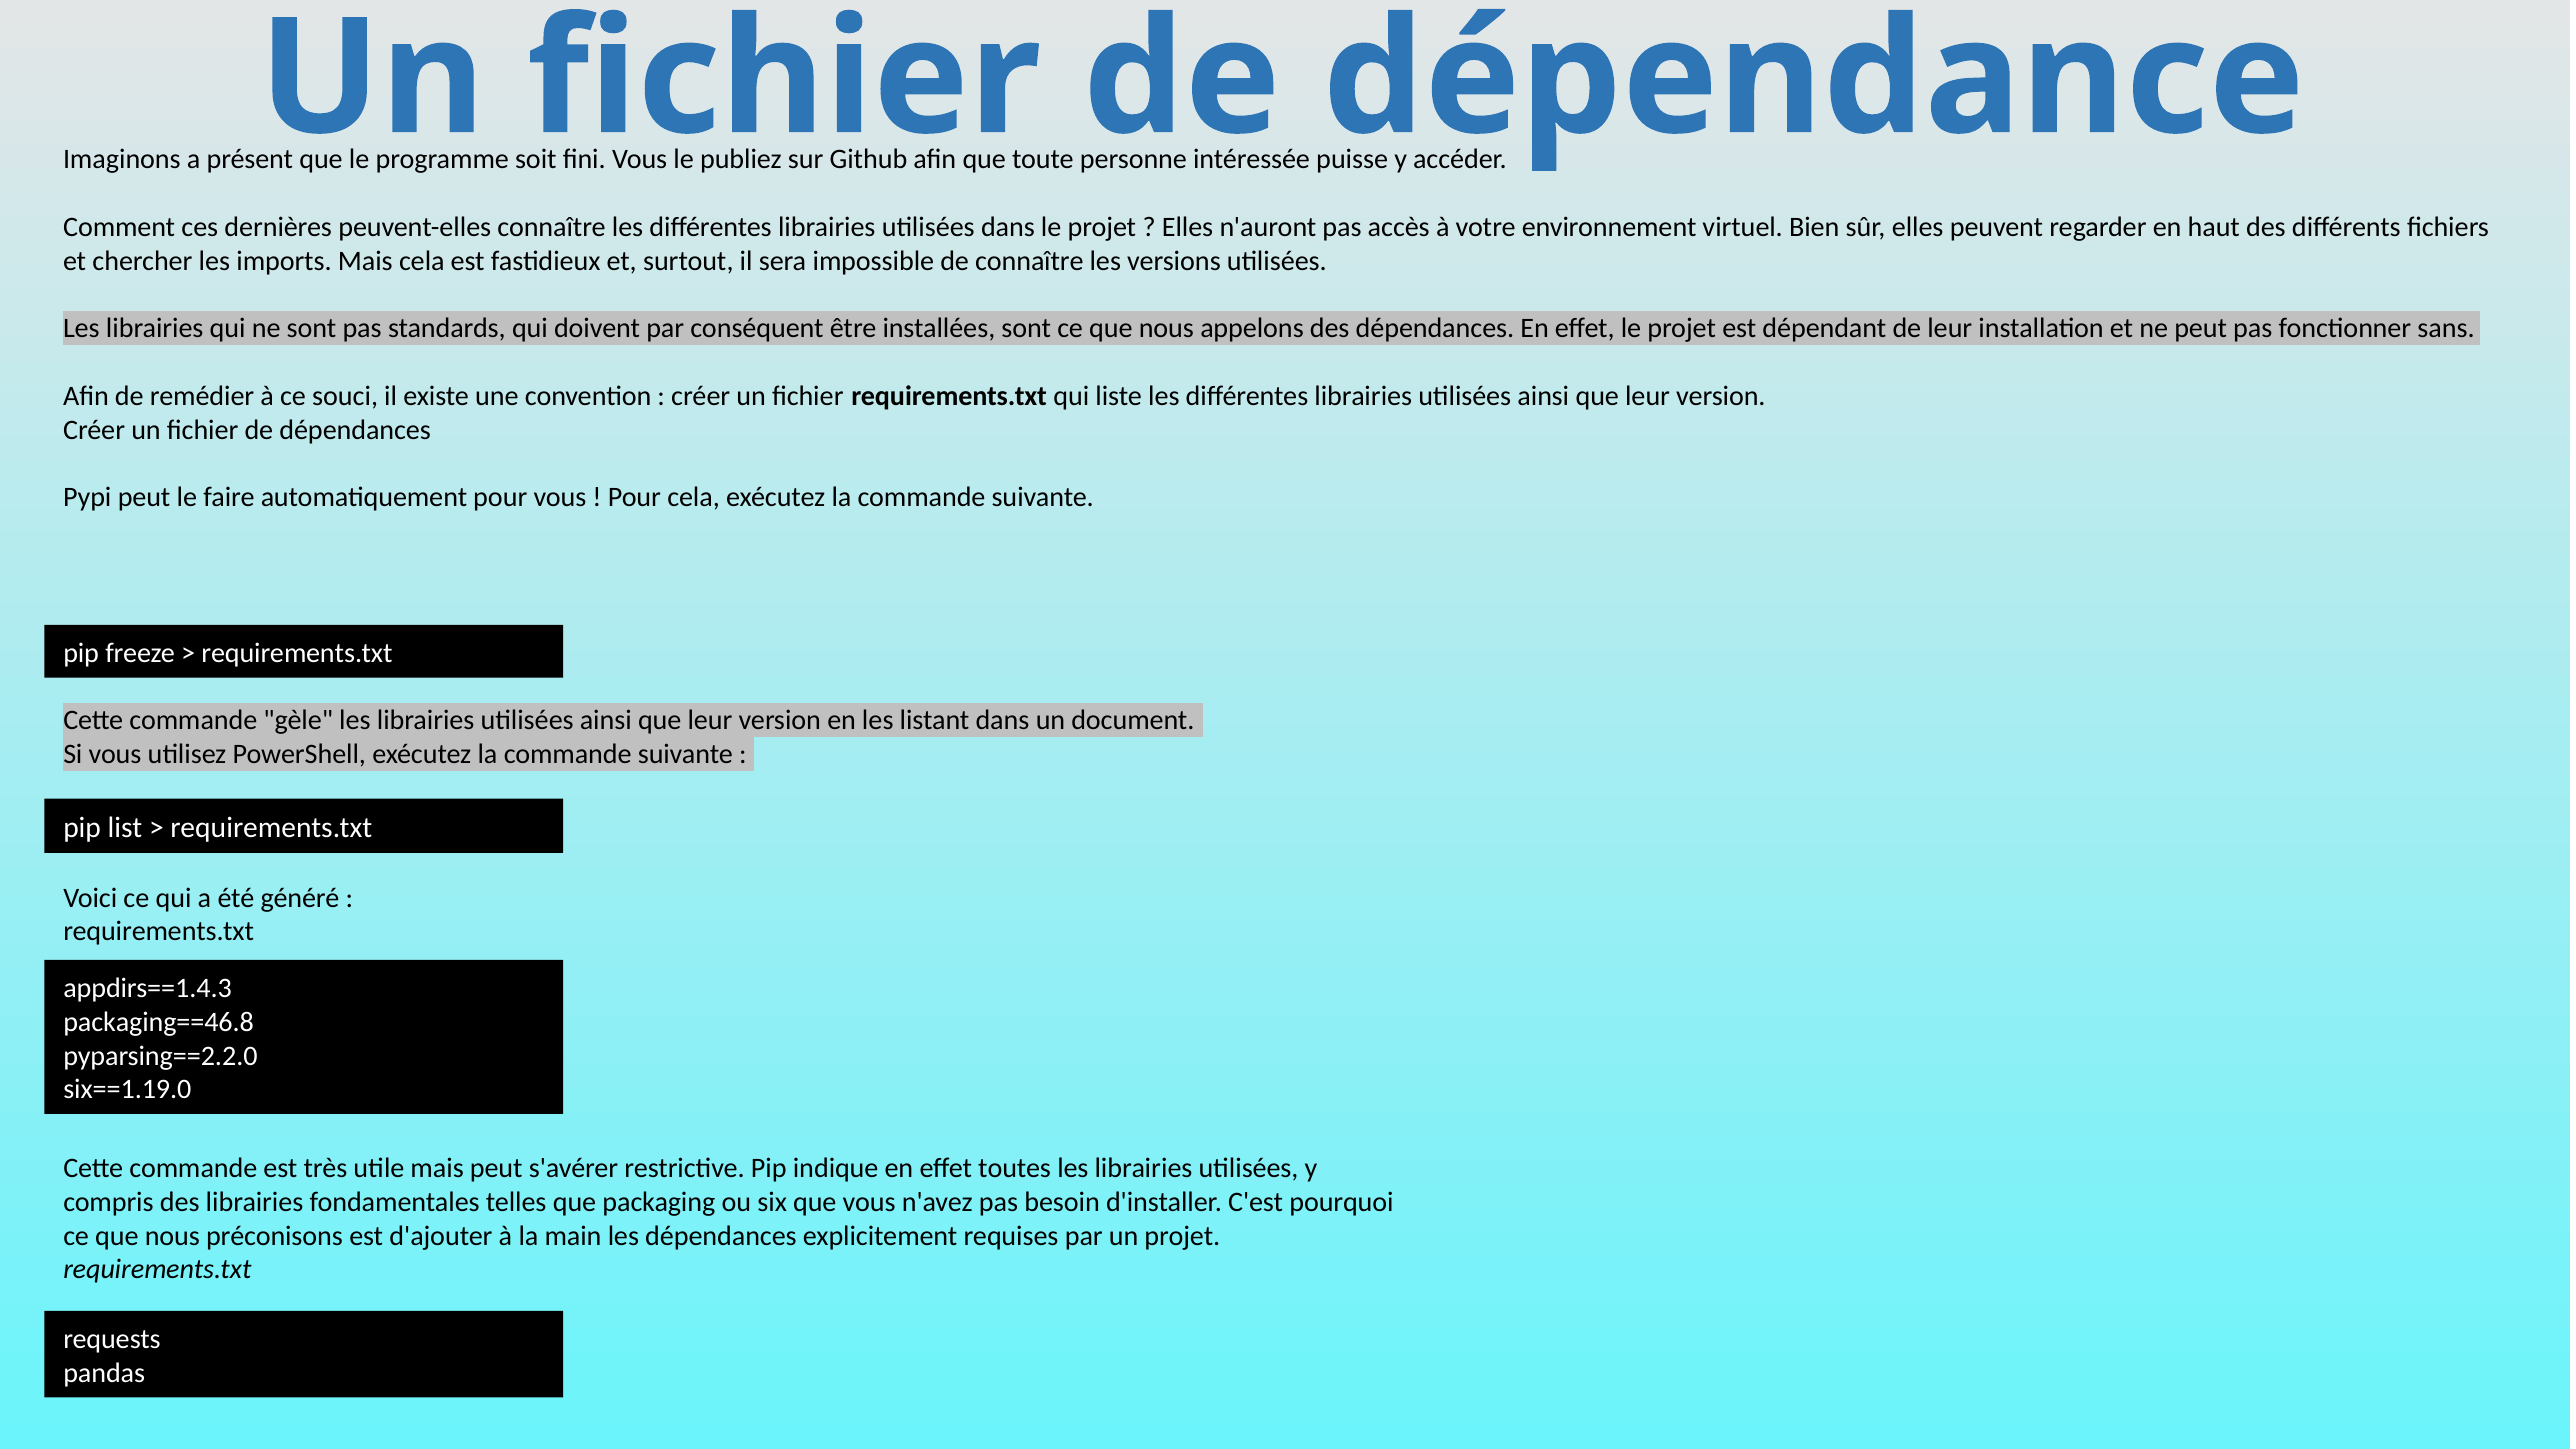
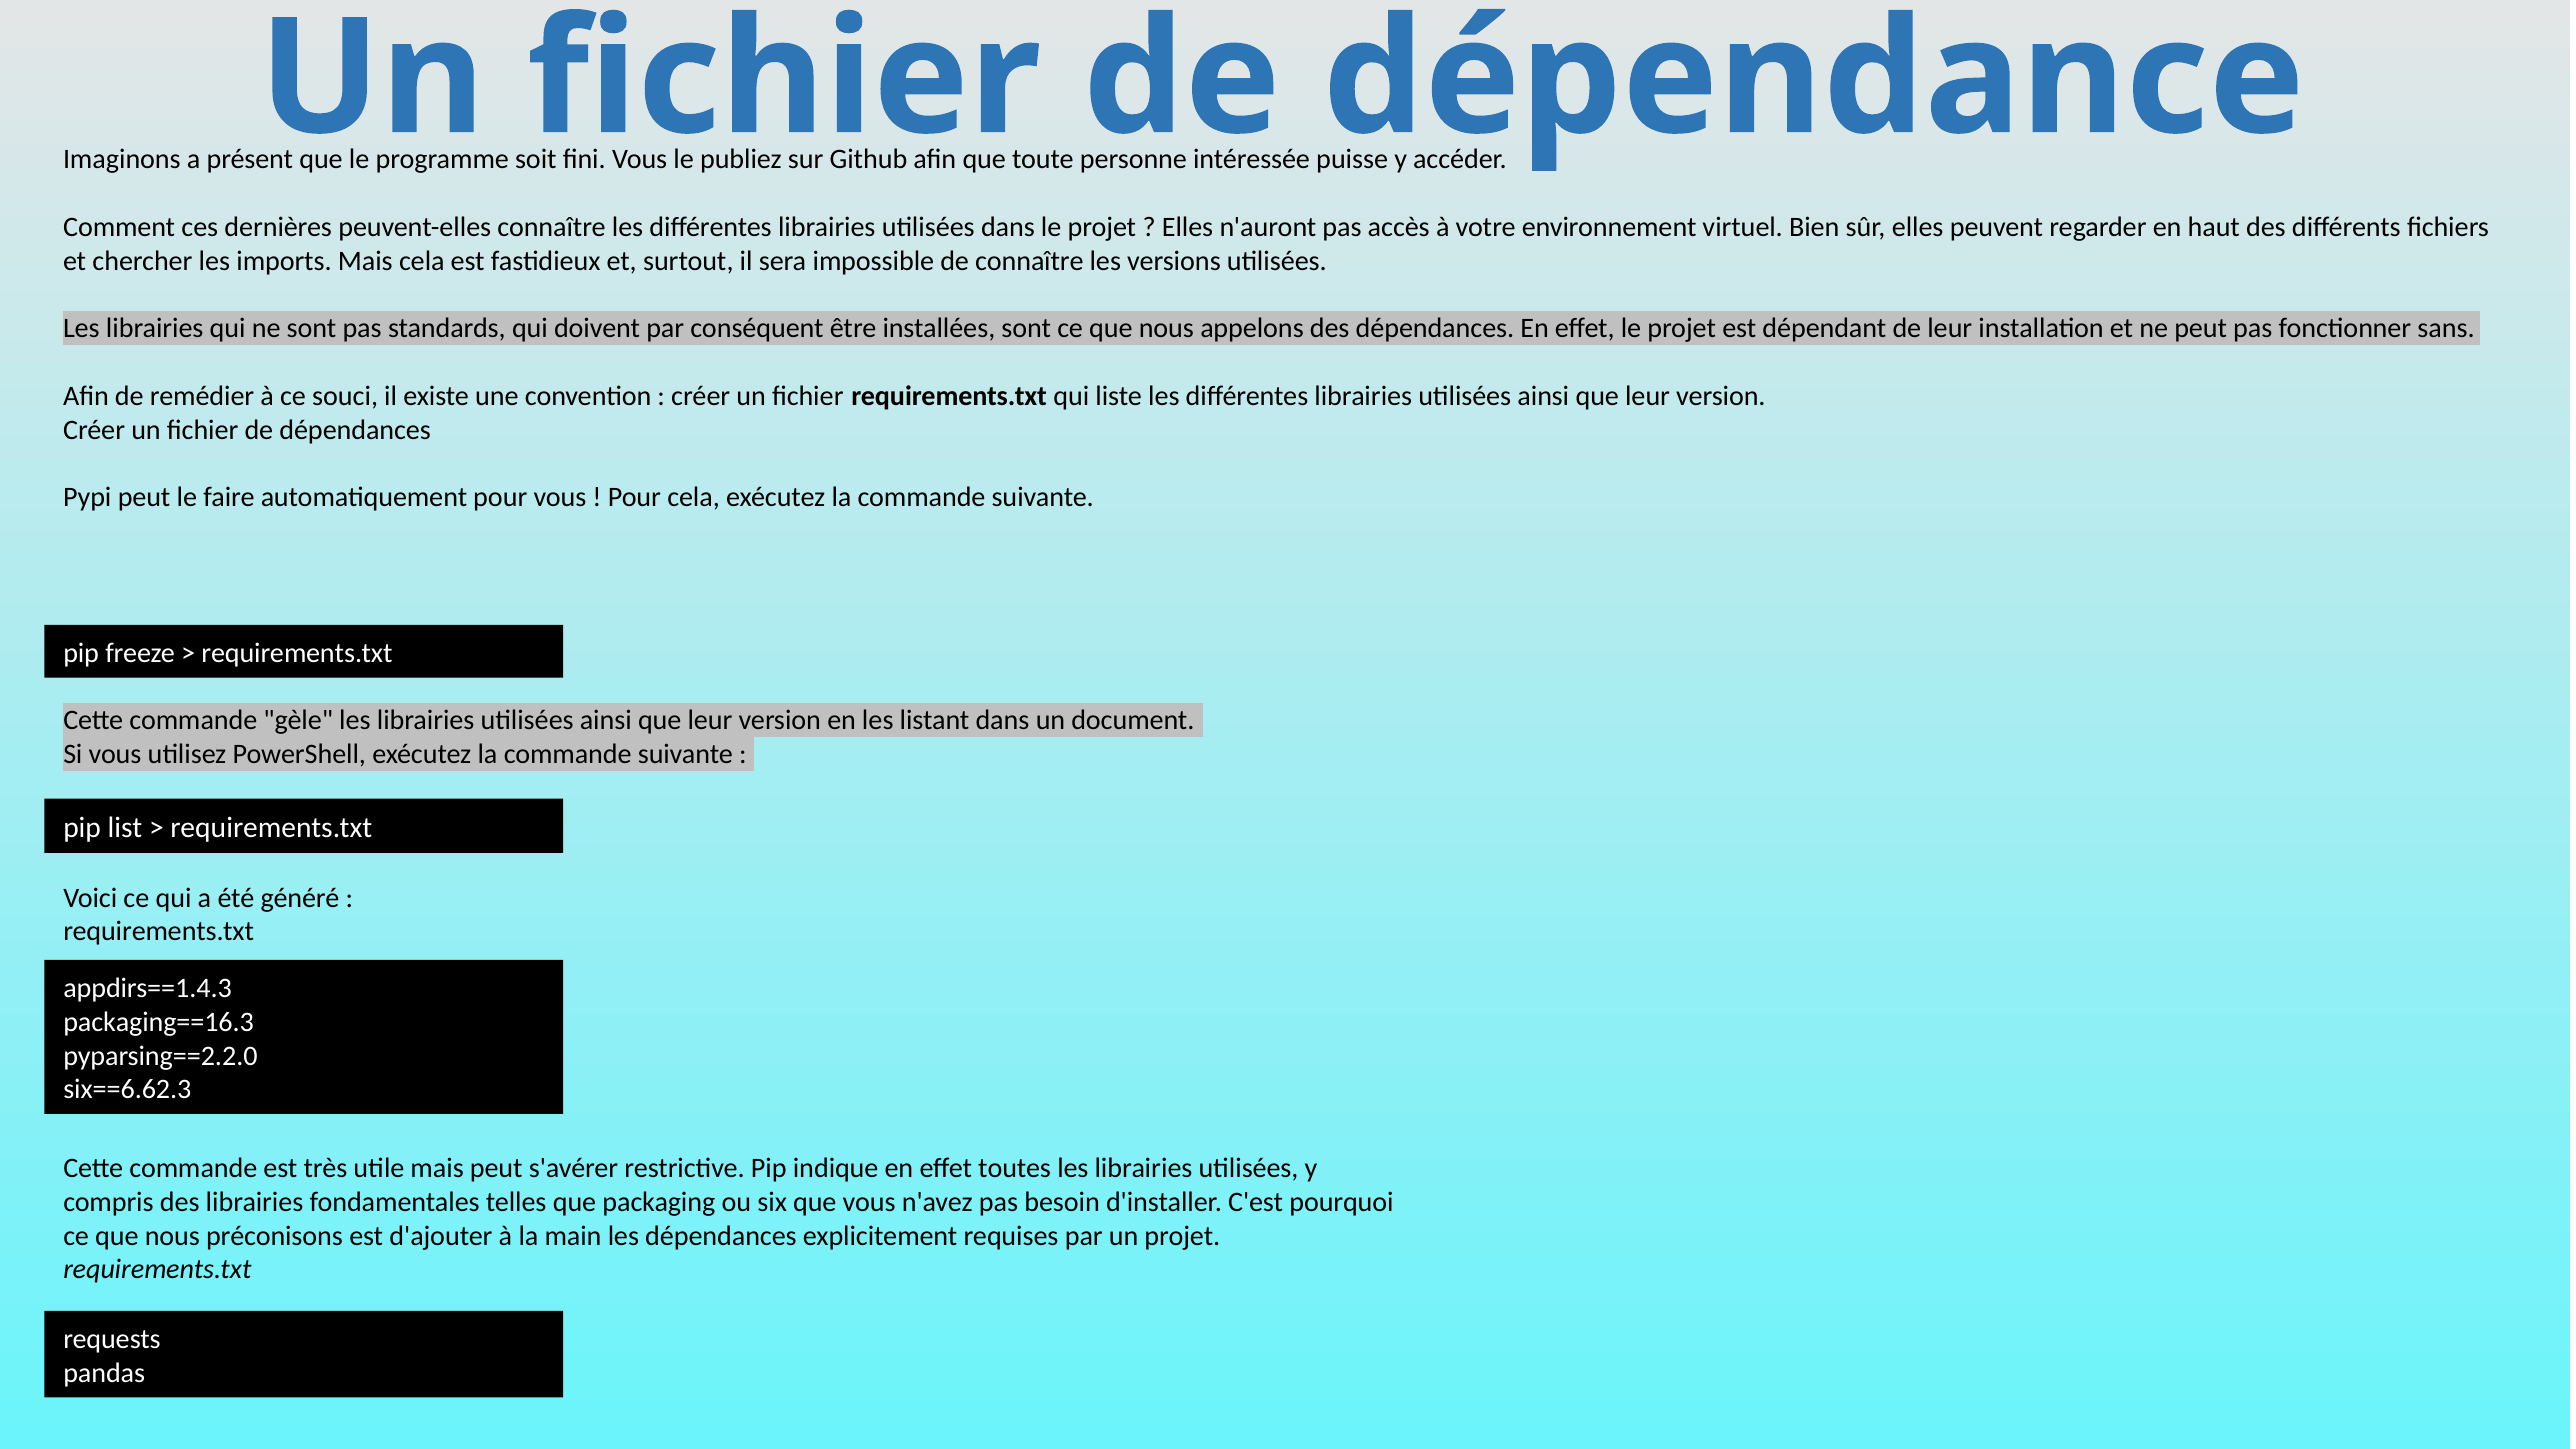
packaging==46.8: packaging==46.8 -> packaging==16.3
six==1.19.0: six==1.19.0 -> six==6.62.3
